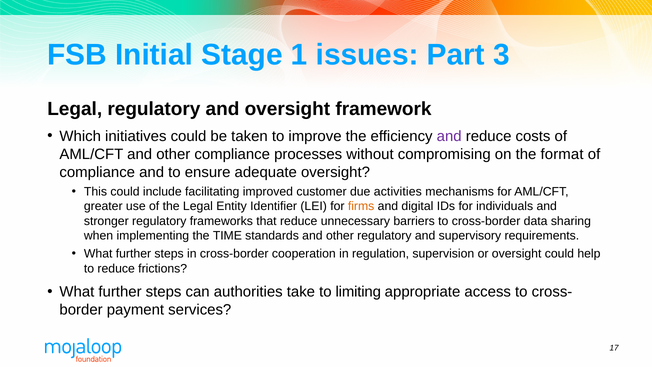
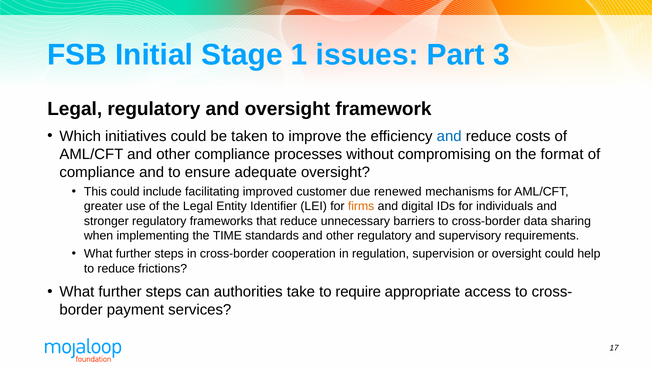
and at (449, 136) colour: purple -> blue
activities: activities -> renewed
limiting: limiting -> require
